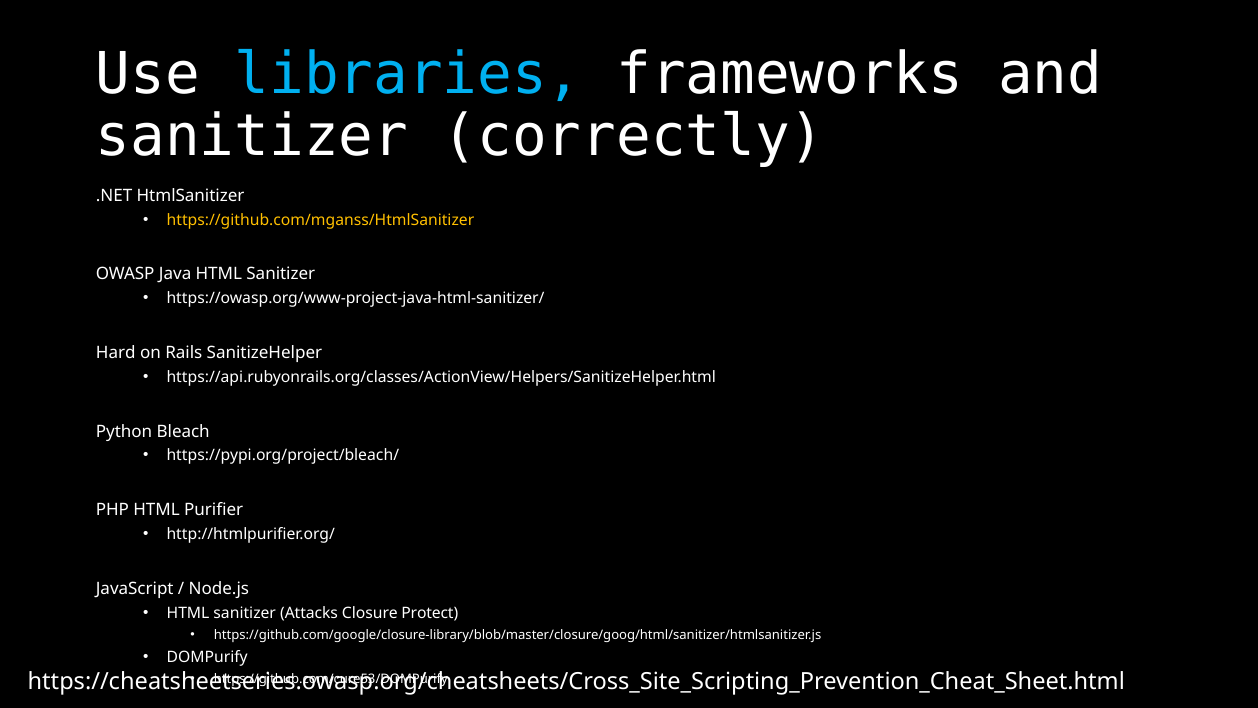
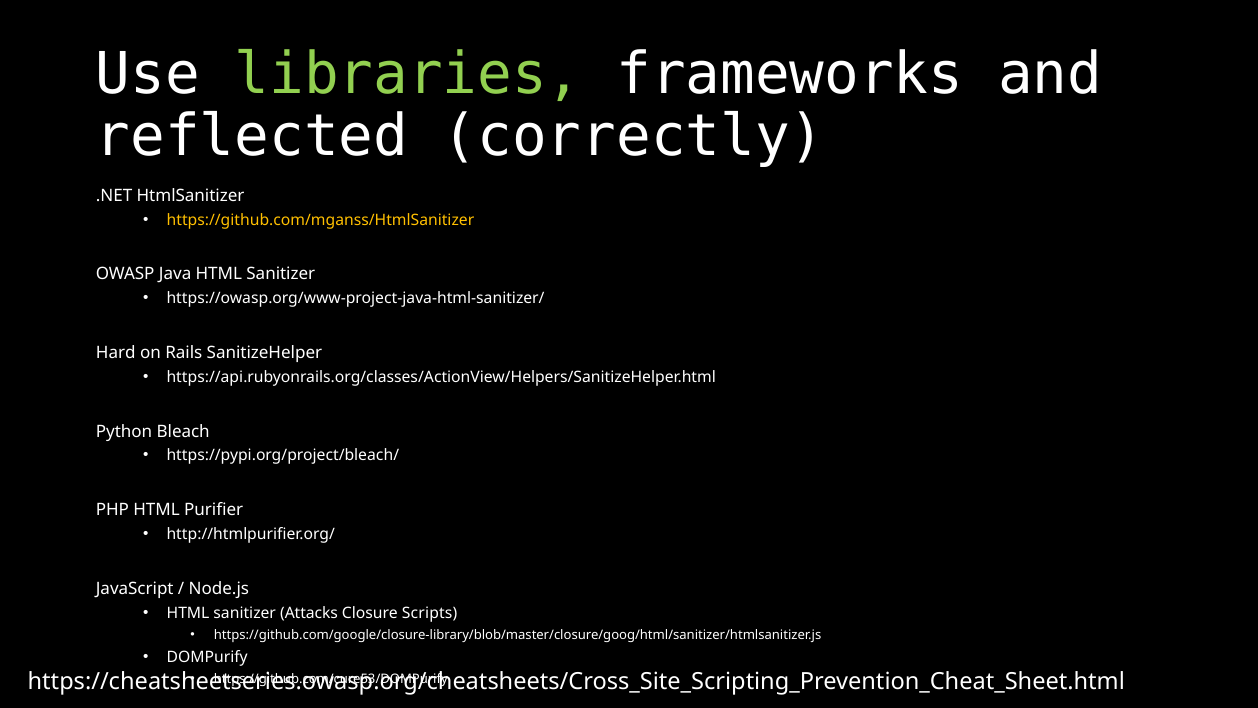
libraries colour: light blue -> light green
sanitizer at (252, 137): sanitizer -> reflected
Protect: Protect -> Scripts
